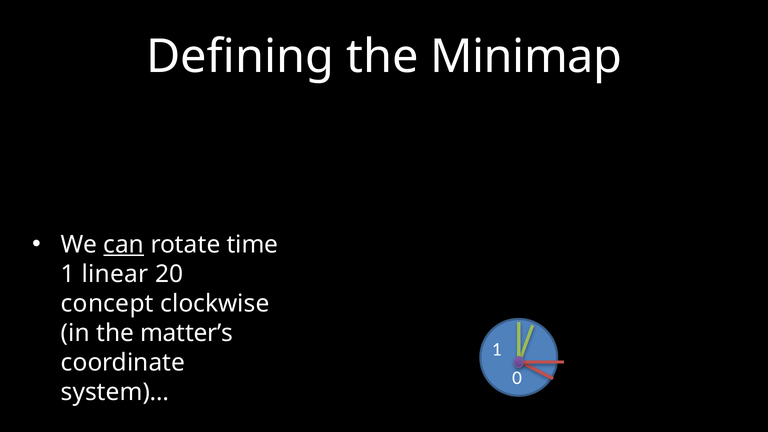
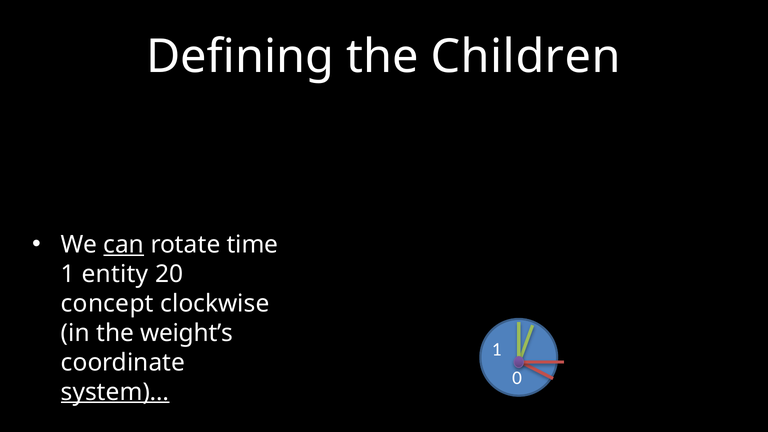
Minimap: Minimap -> Children
linear: linear -> entity
matter’s: matter’s -> weight’s
system)… underline: none -> present
